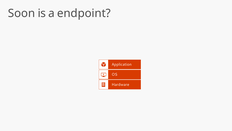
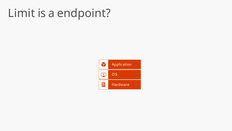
Soon: Soon -> Limit
